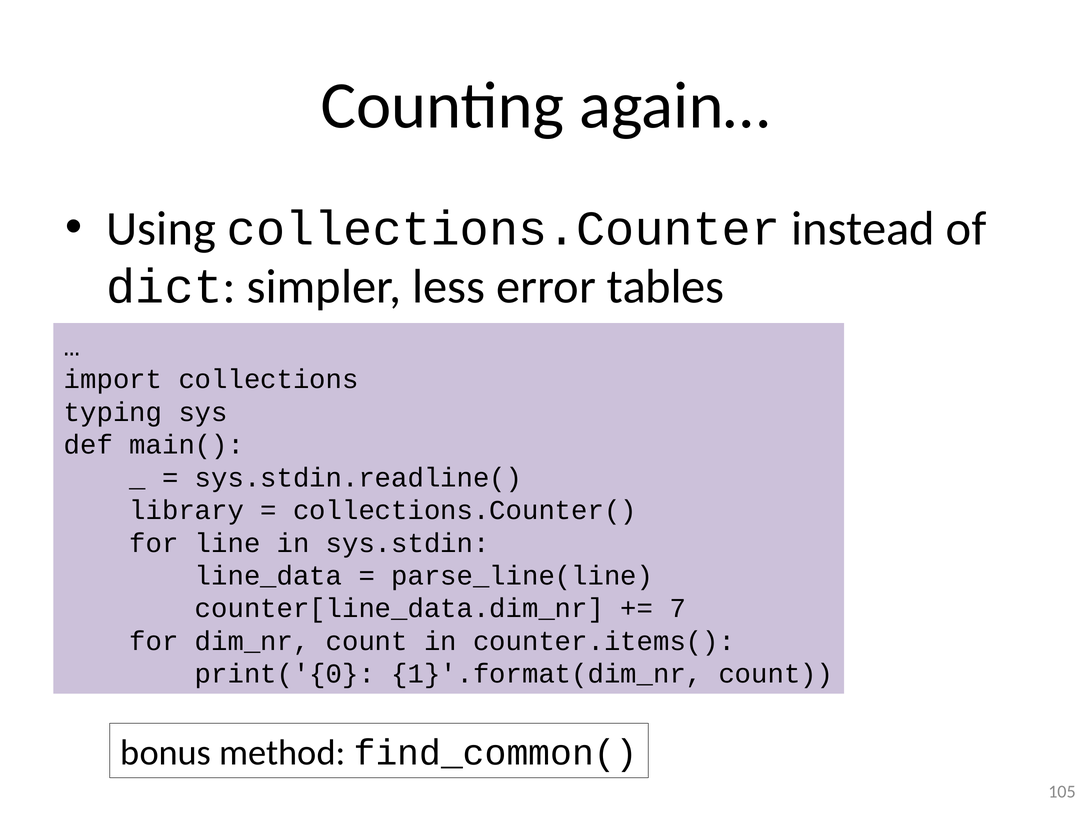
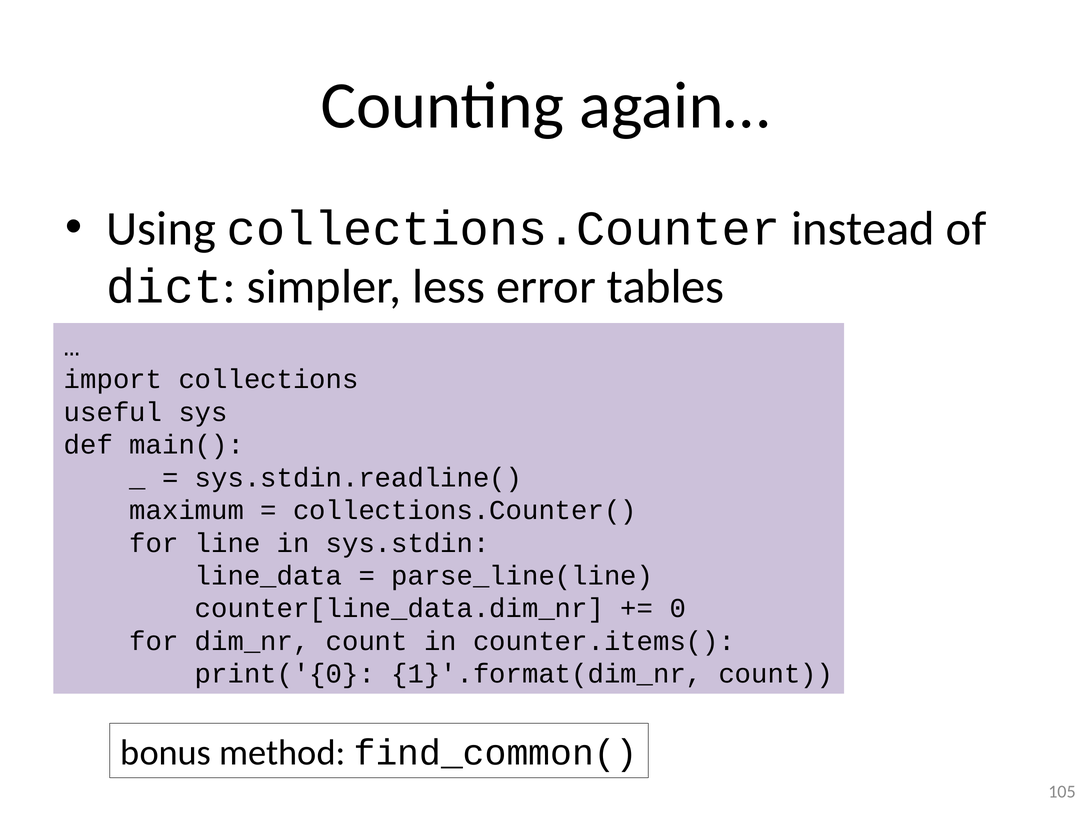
typing: typing -> useful
library: library -> maximum
7: 7 -> 0
